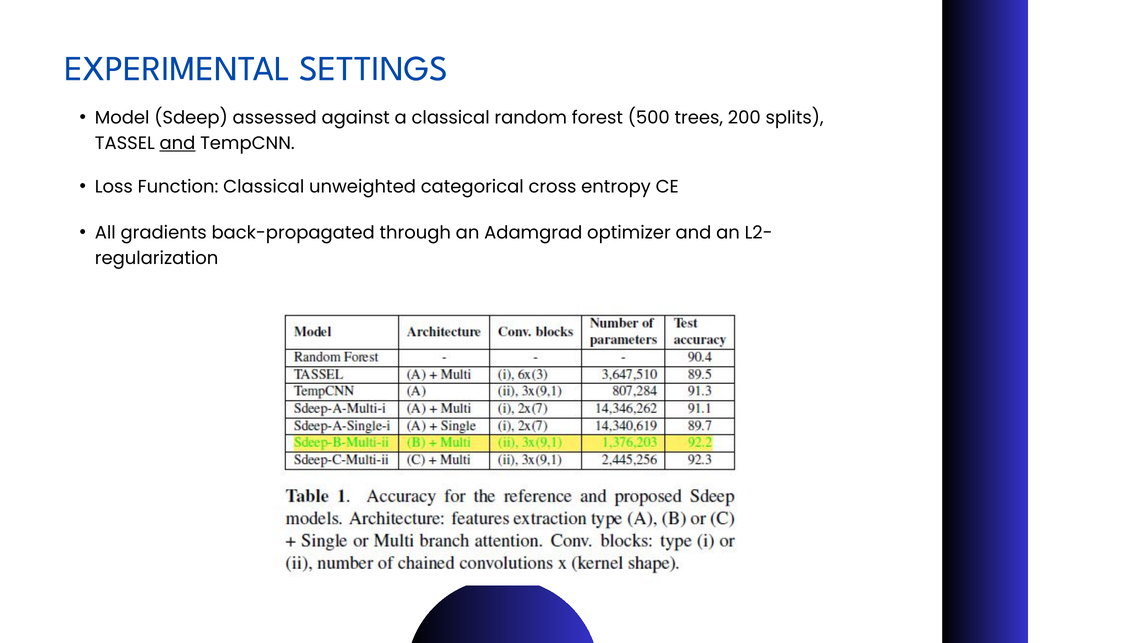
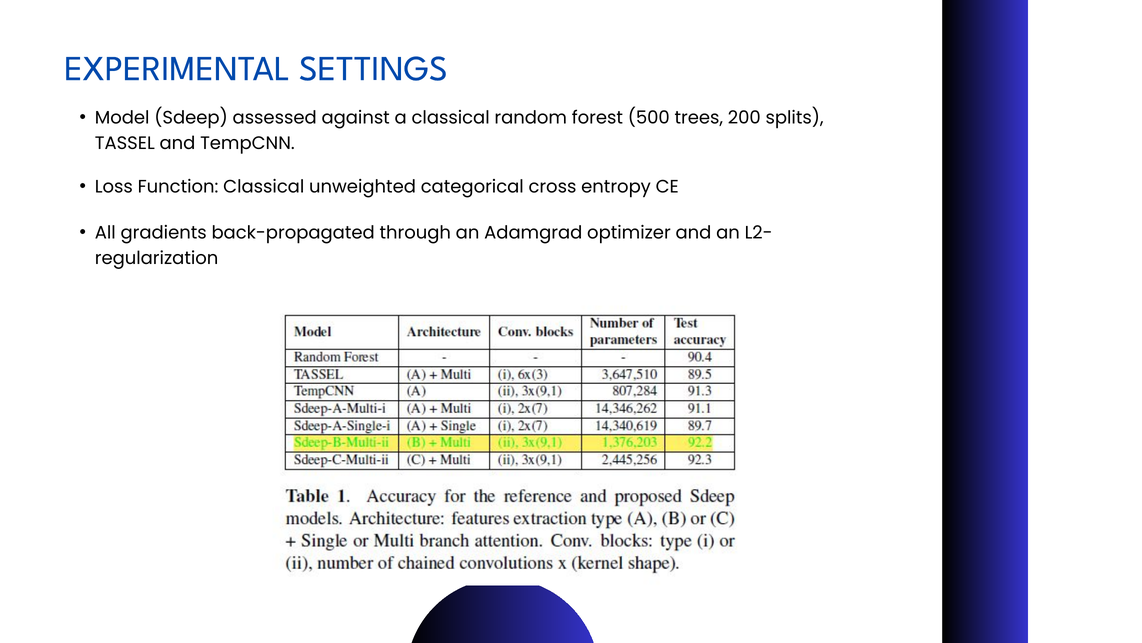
and at (177, 143) underline: present -> none
